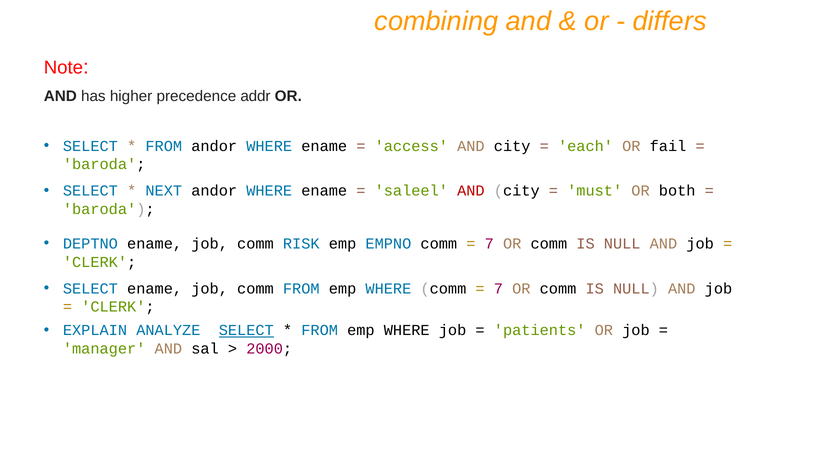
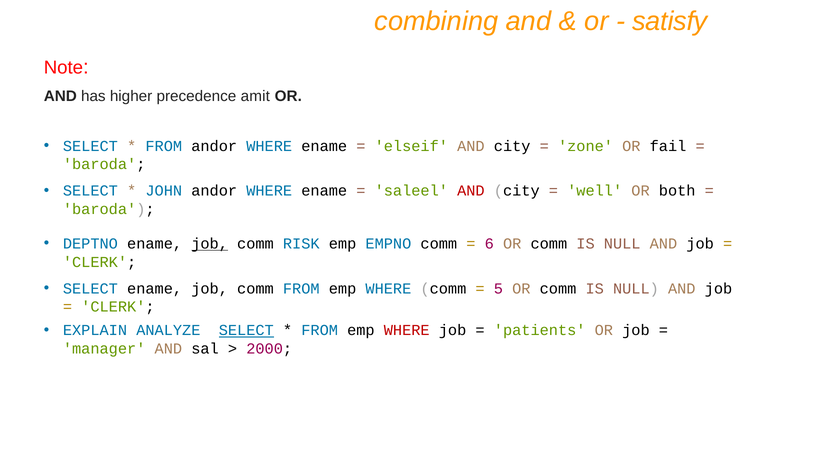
differs: differs -> satisfy
addr: addr -> amit
access: access -> elseif
each: each -> zone
NEXT: NEXT -> JOHN
must: must -> well
job at (210, 244) underline: none -> present
7 at (489, 244): 7 -> 6
7 at (498, 289): 7 -> 5
WHERE at (407, 331) colour: black -> red
